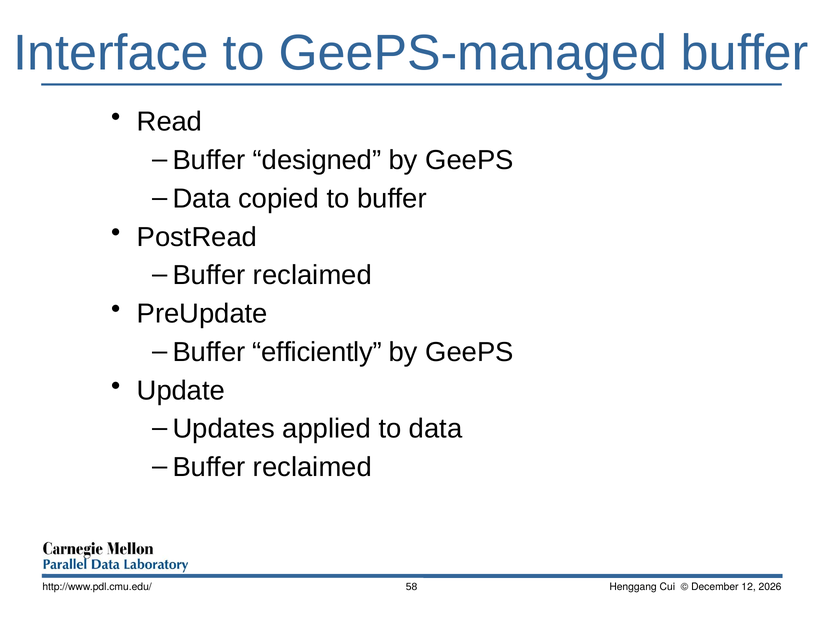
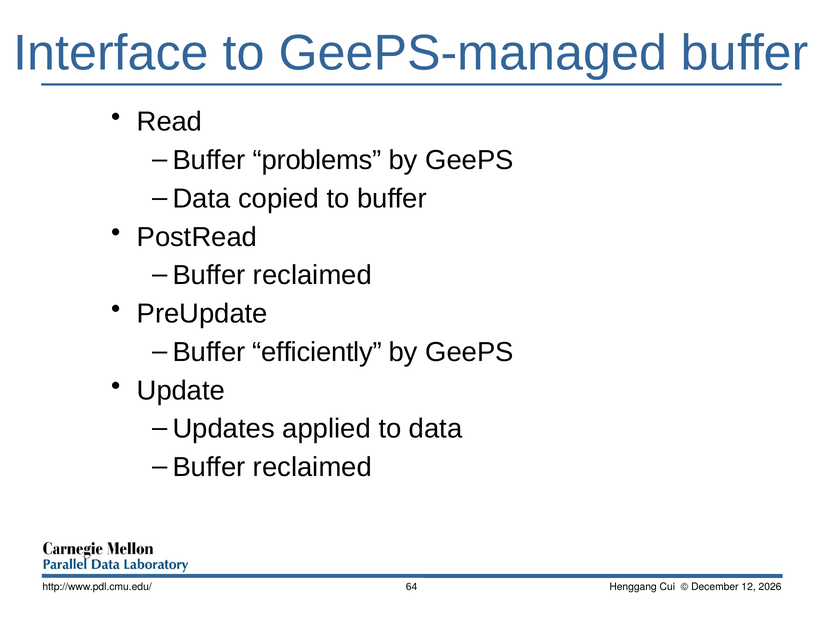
designed: designed -> problems
58: 58 -> 64
